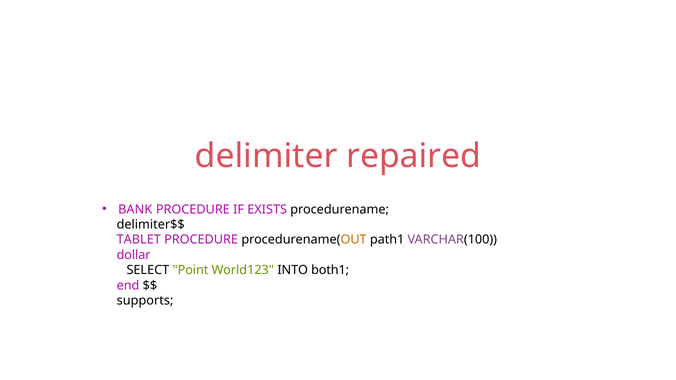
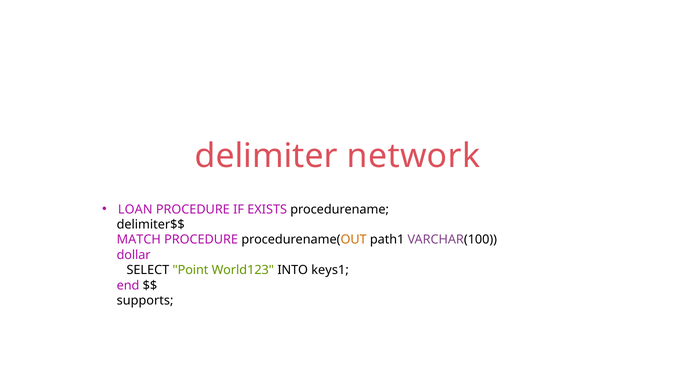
repaired: repaired -> network
BANK: BANK -> LOAN
TABLET: TABLET -> MATCH
both1: both1 -> keys1
